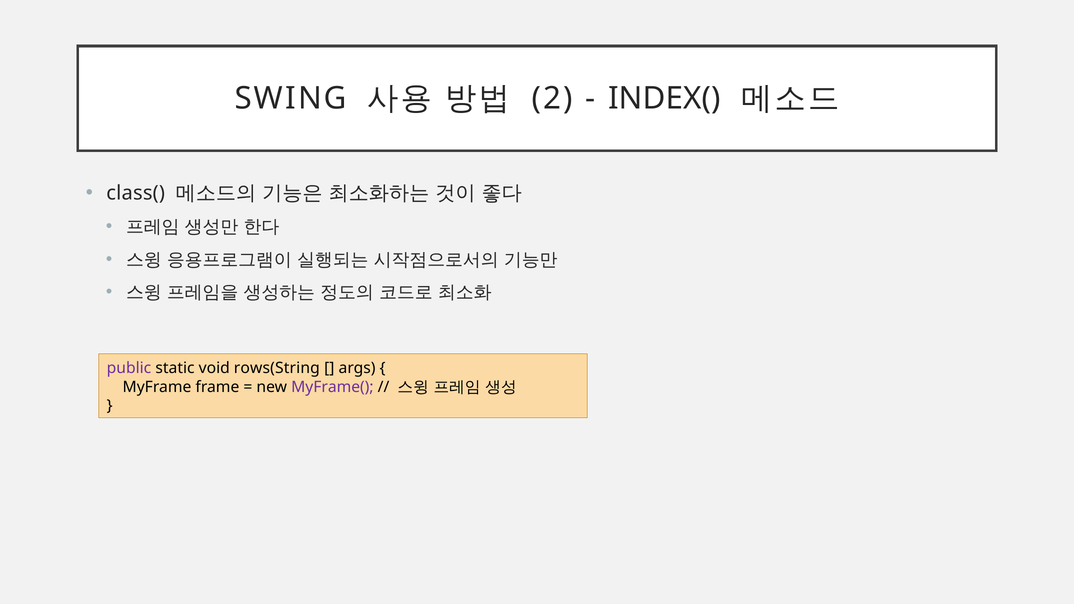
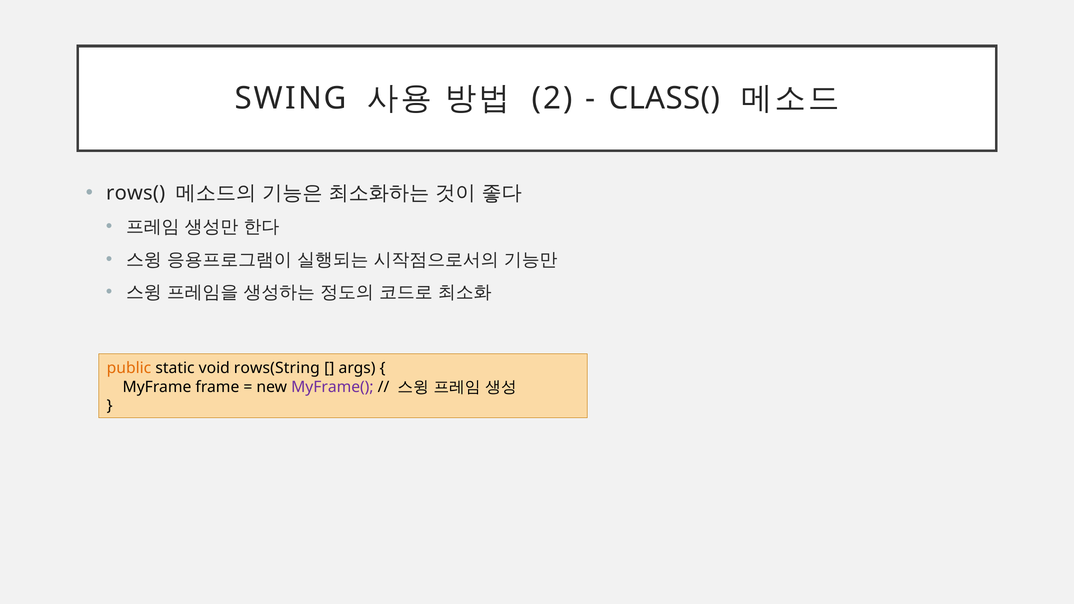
INDEX(: INDEX( -> CLASS(
class(: class( -> rows(
public colour: purple -> orange
